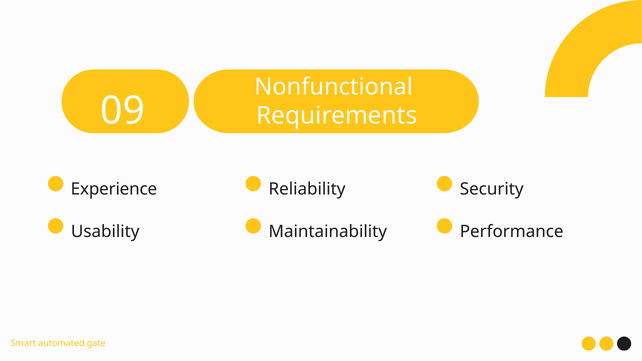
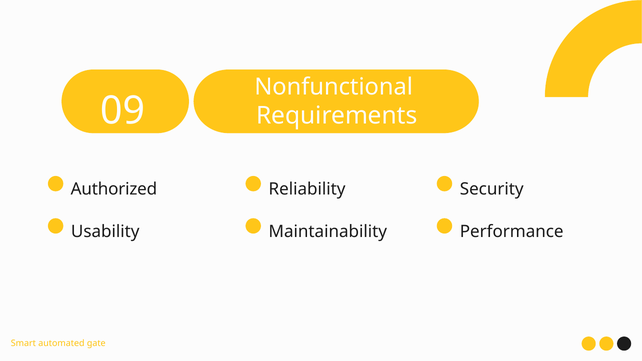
Experience: Experience -> Authorized
